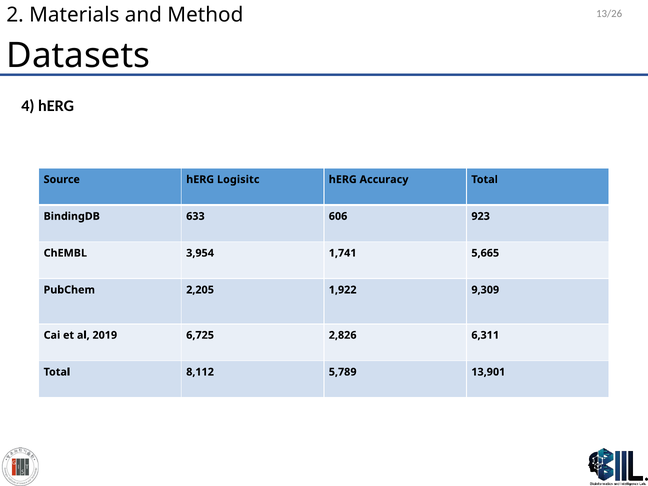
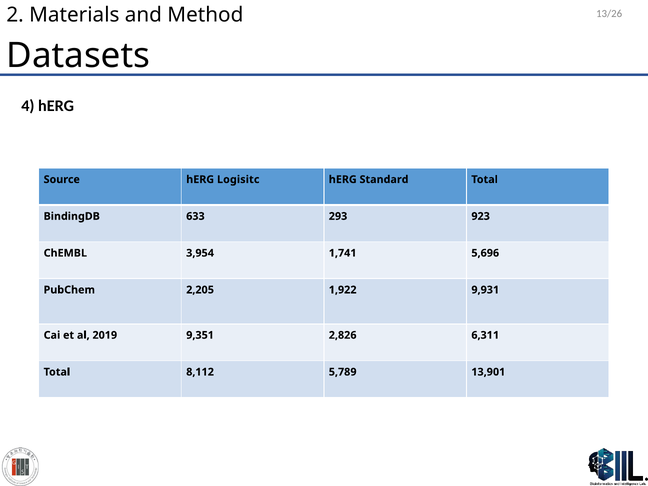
Accuracy: Accuracy -> Standard
606: 606 -> 293
5,665: 5,665 -> 5,696
9,309: 9,309 -> 9,931
6,725: 6,725 -> 9,351
